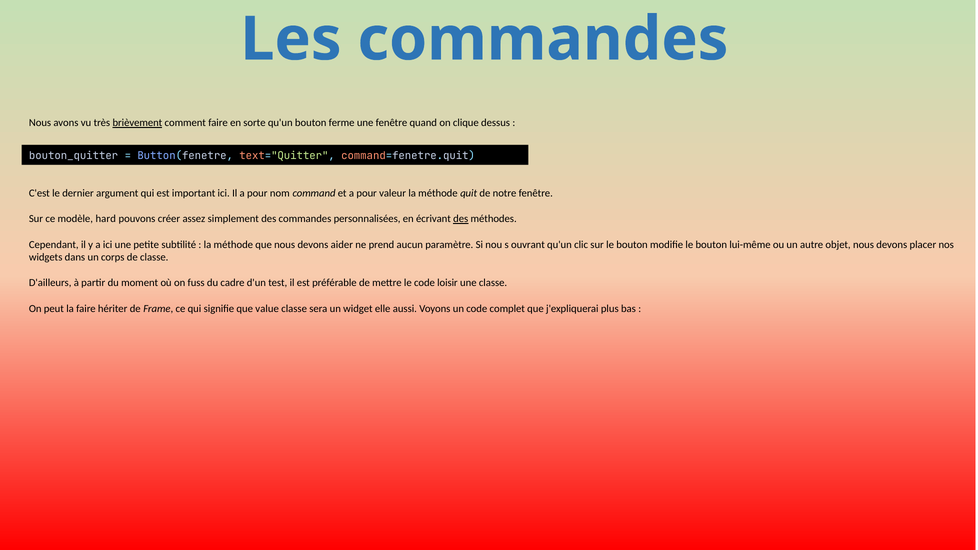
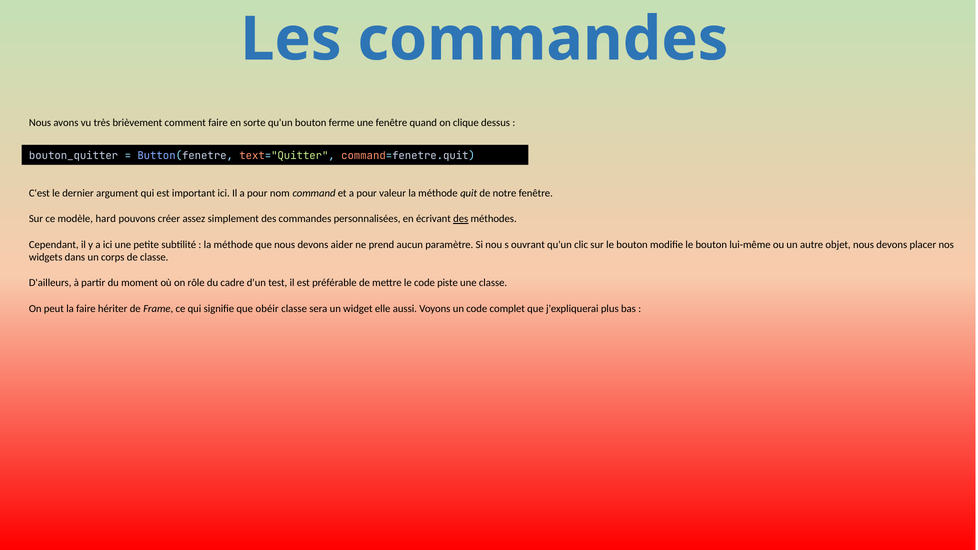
brièvement underline: present -> none
fuss: fuss -> rôle
loisir: loisir -> piste
value: value -> obéir
